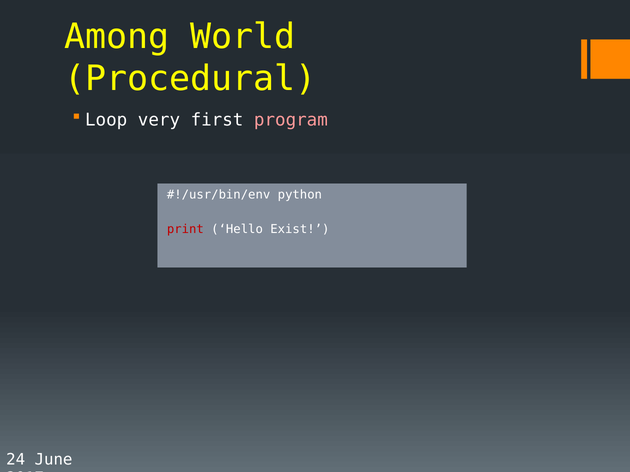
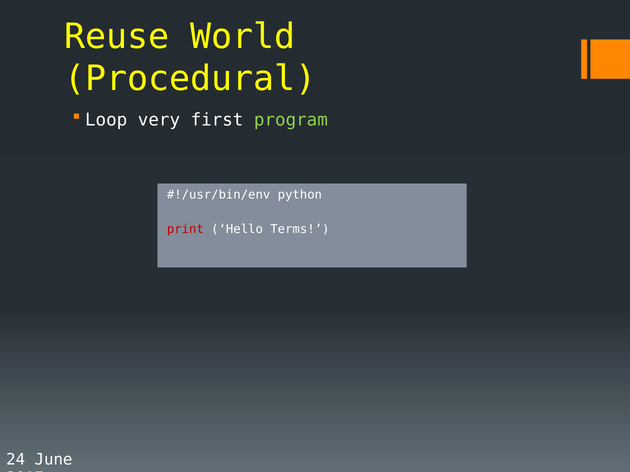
Among: Among -> Reuse
program colour: pink -> light green
Exist: Exist -> Terms
